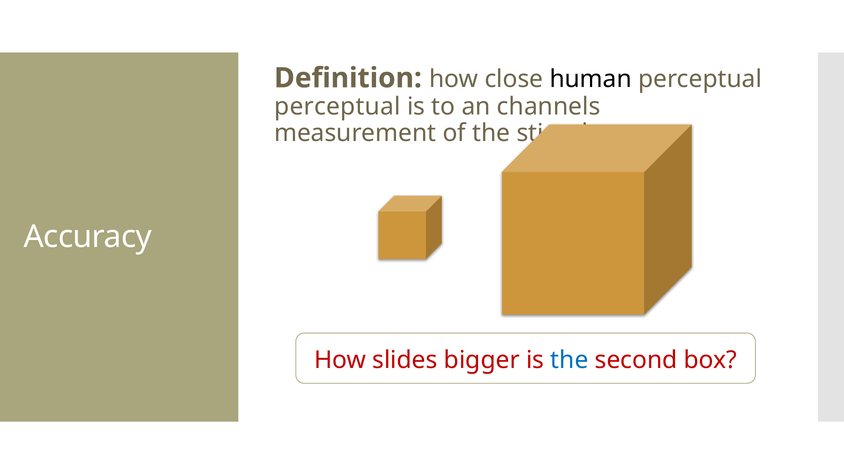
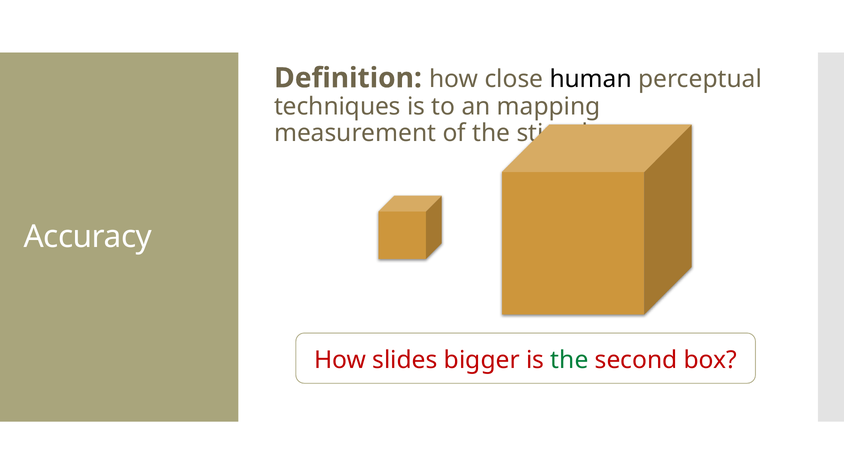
perceptual at (337, 106): perceptual -> techniques
channels: channels -> mapping
the at (569, 360) colour: blue -> green
